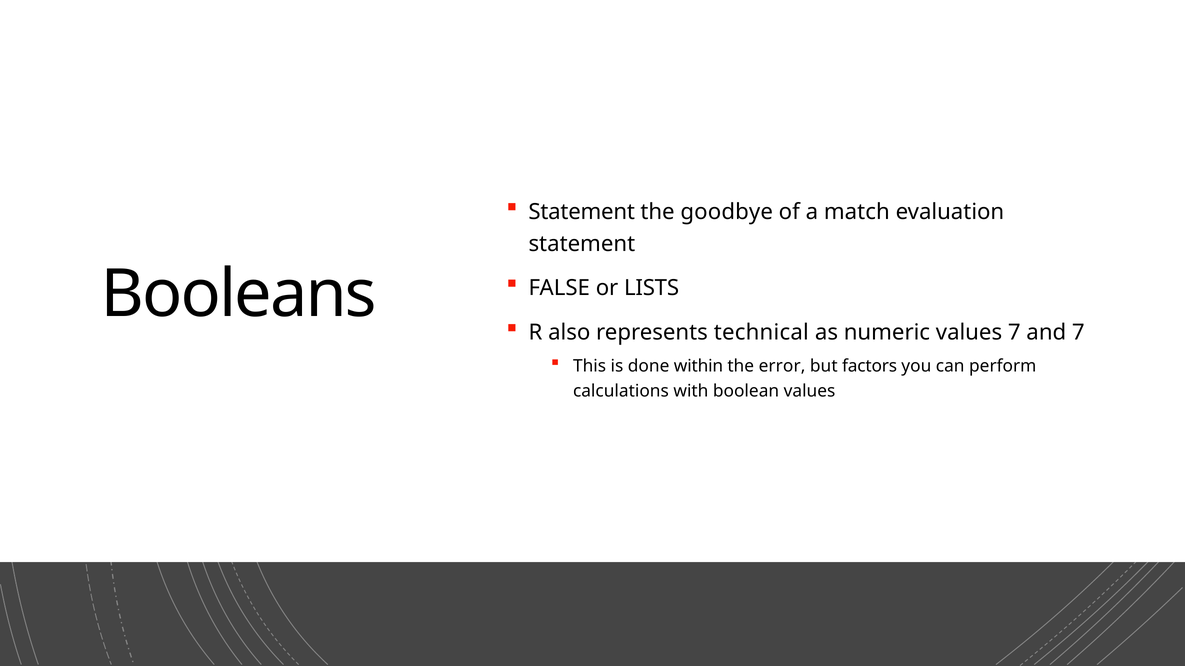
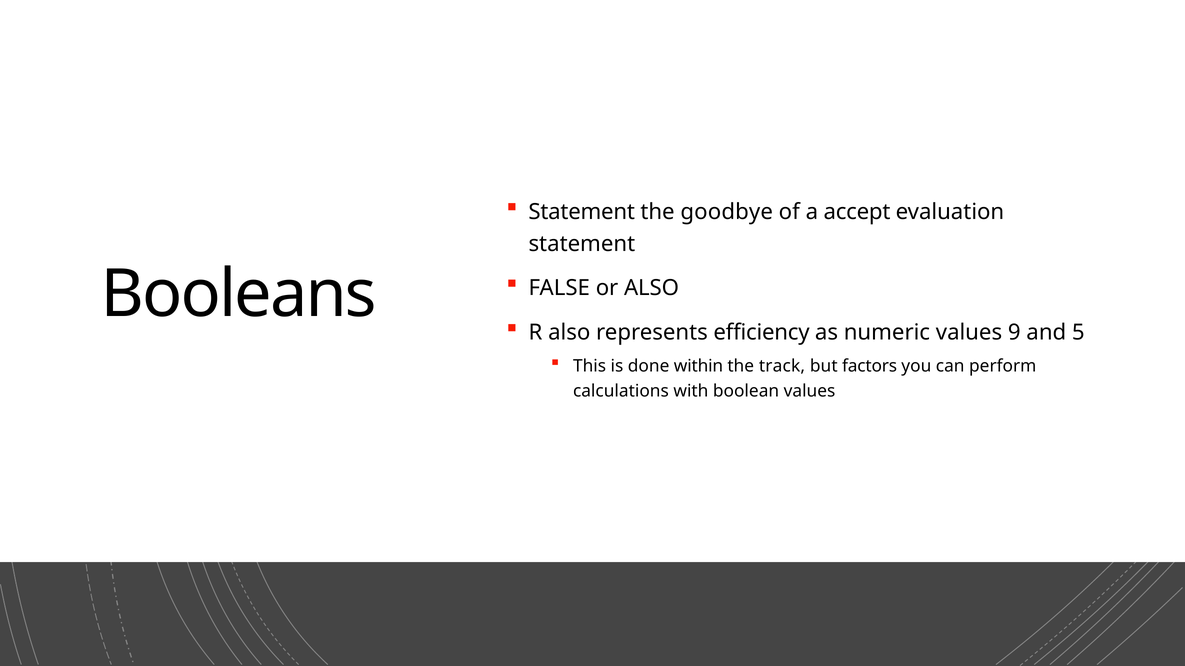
match: match -> accept
or LISTS: LISTS -> ALSO
technical: technical -> efficiency
values 7: 7 -> 9
and 7: 7 -> 5
error: error -> track
